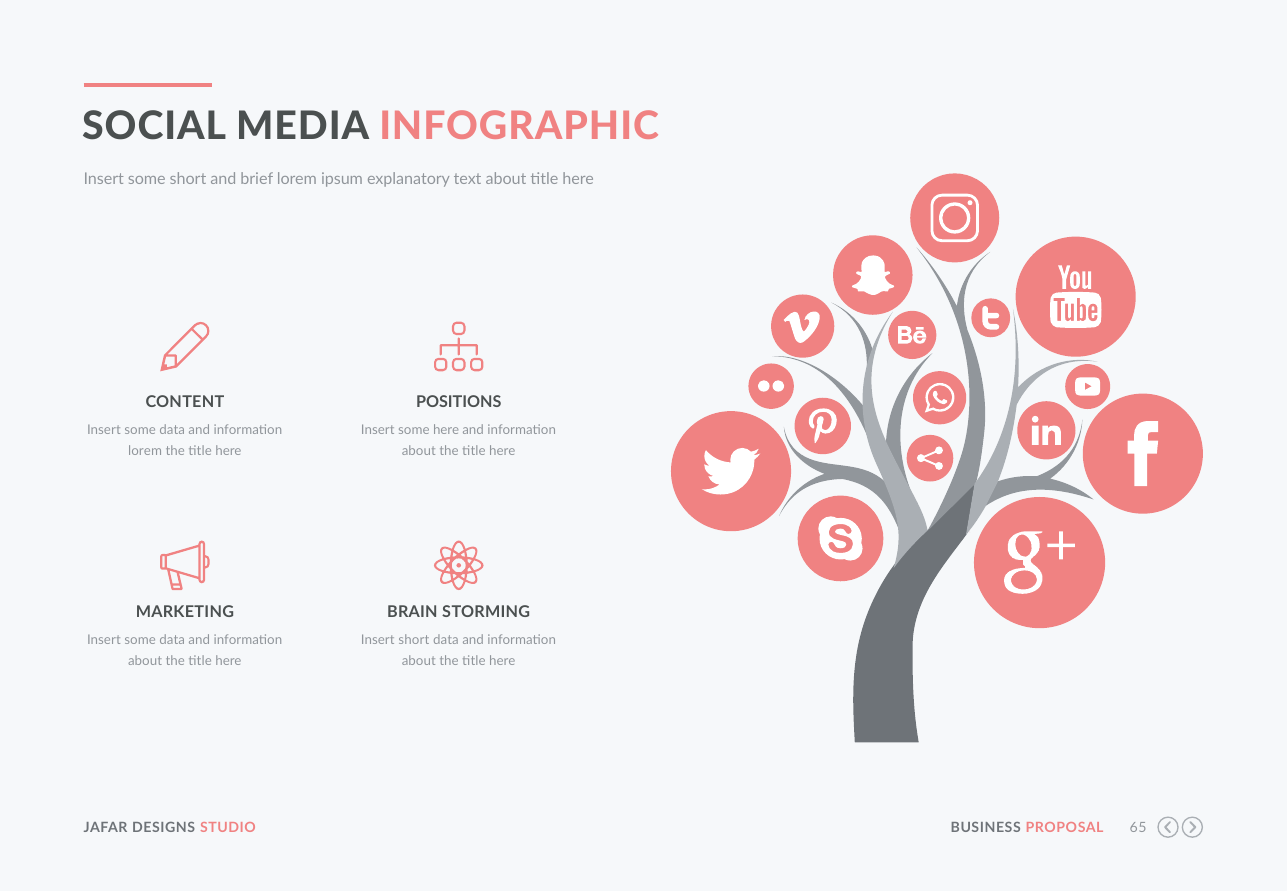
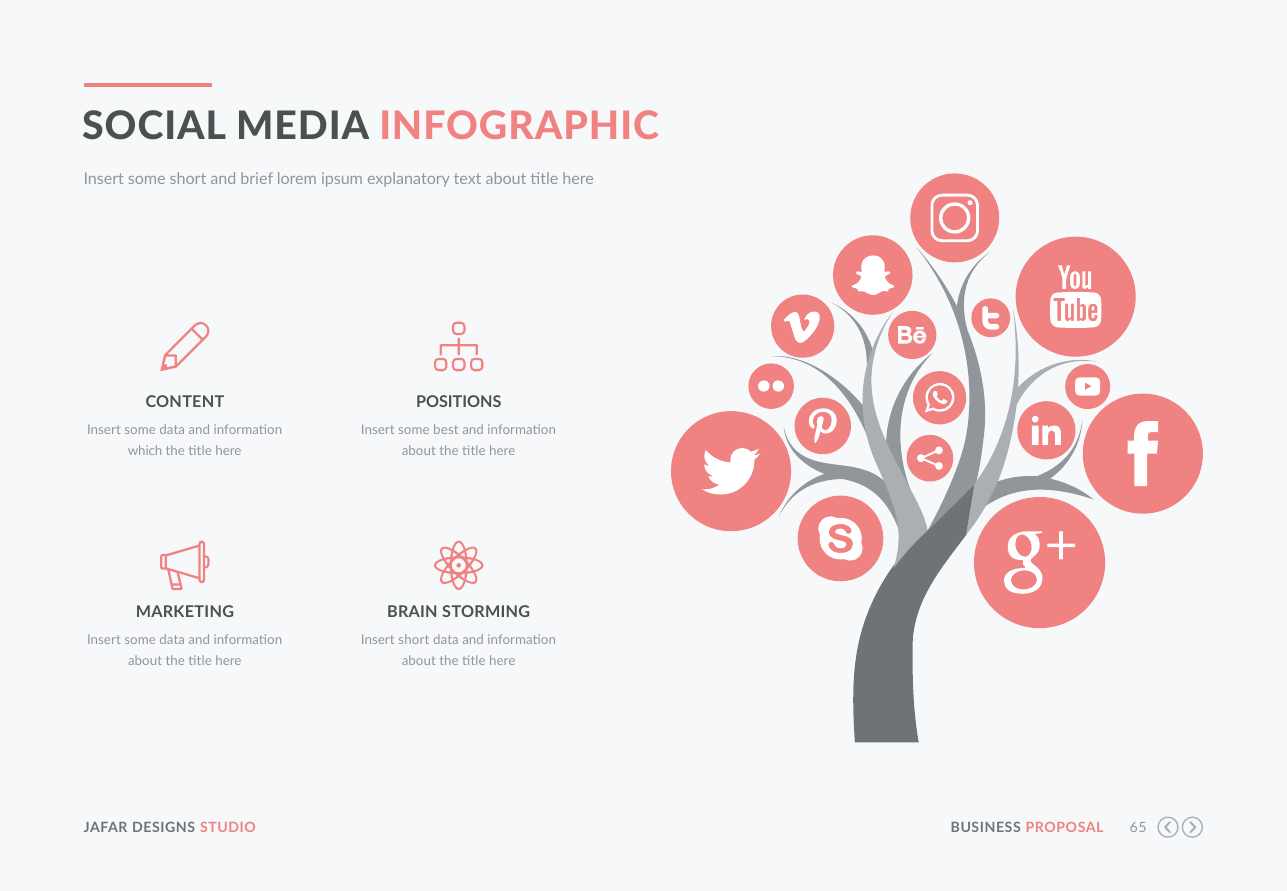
some here: here -> best
lorem at (145, 451): lorem -> which
